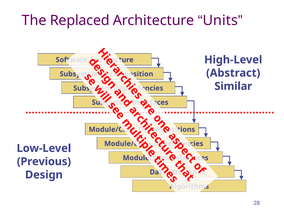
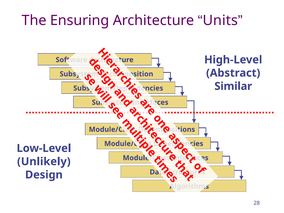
Replaced: Replaced -> Ensuring
Previous: Previous -> Unlikely
